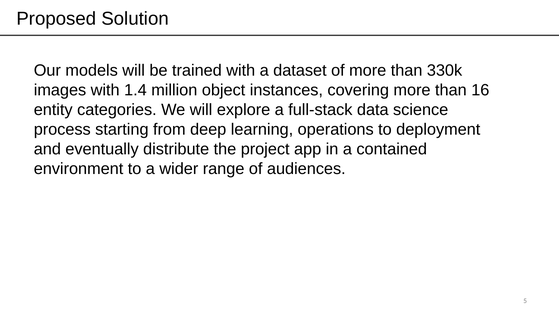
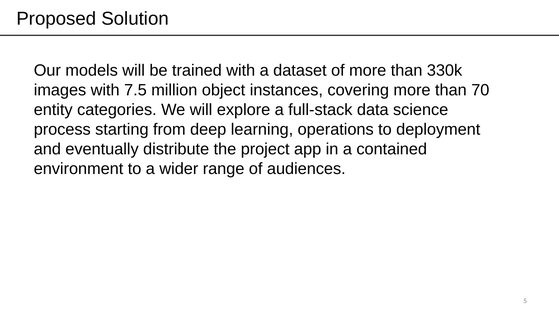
1.4: 1.4 -> 7.5
16: 16 -> 70
